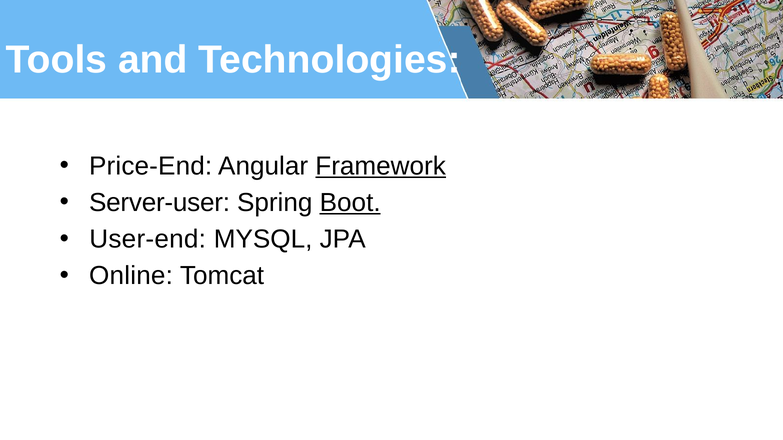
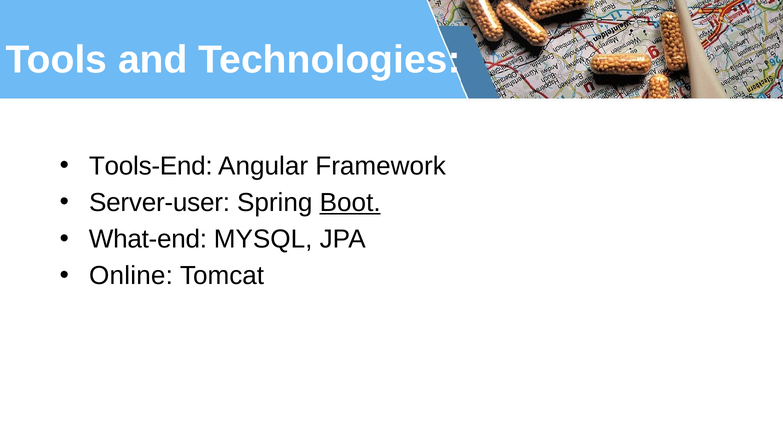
Price-End: Price-End -> Tools-End
Framework underline: present -> none
User-end: User-end -> What-end
